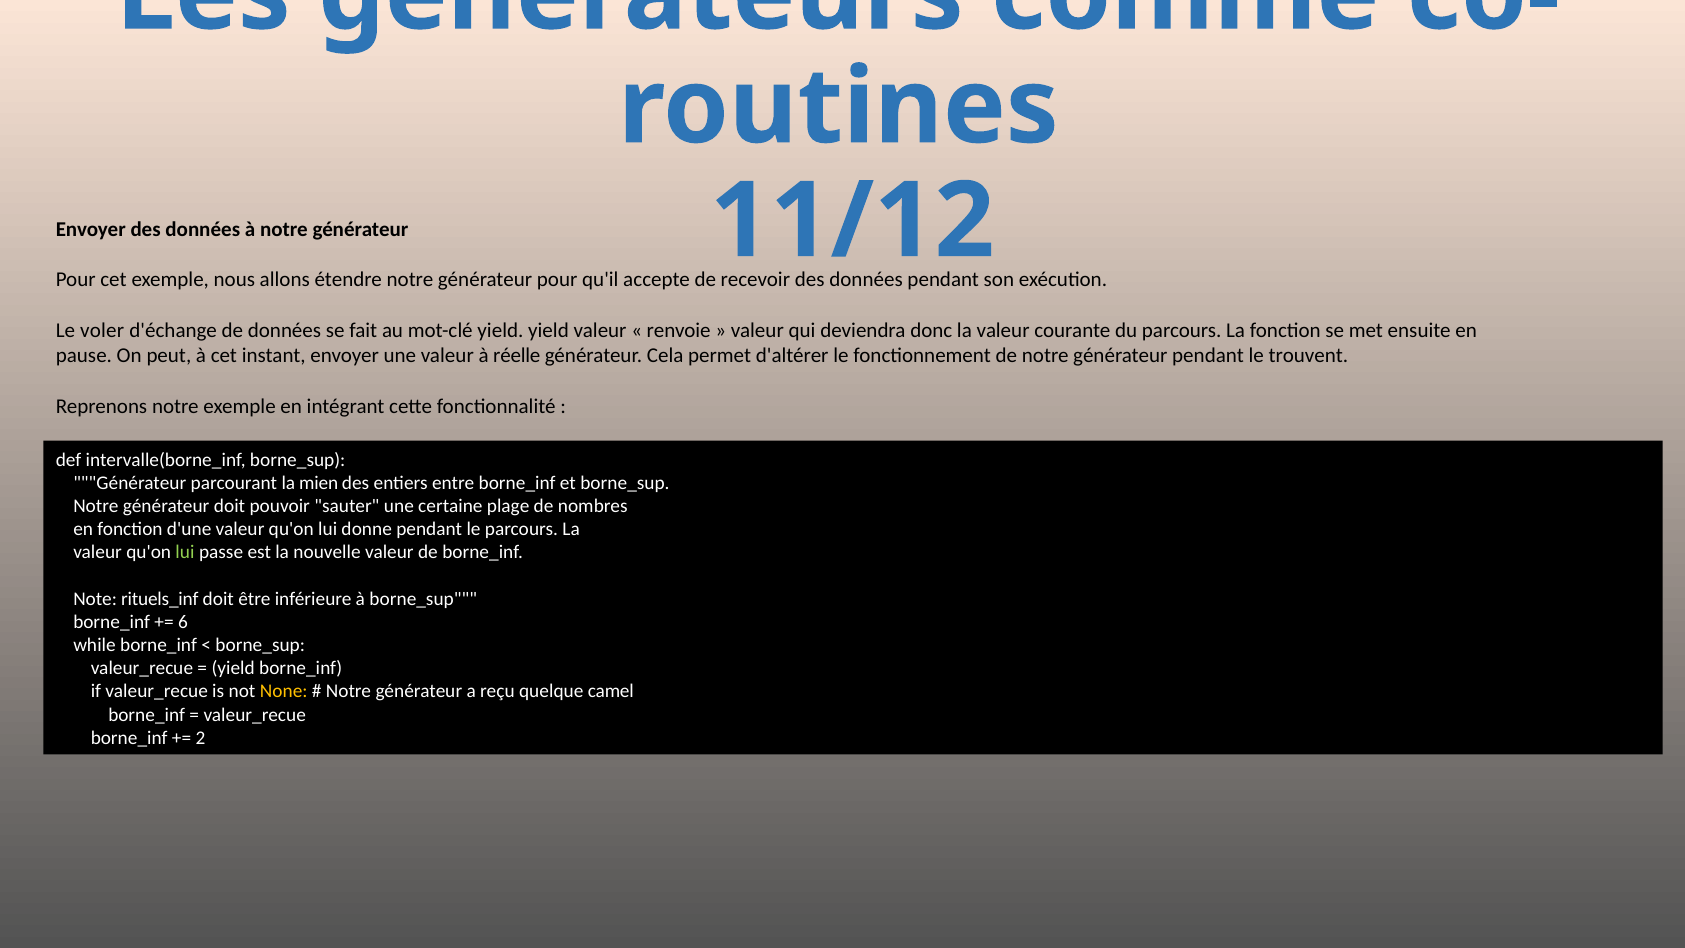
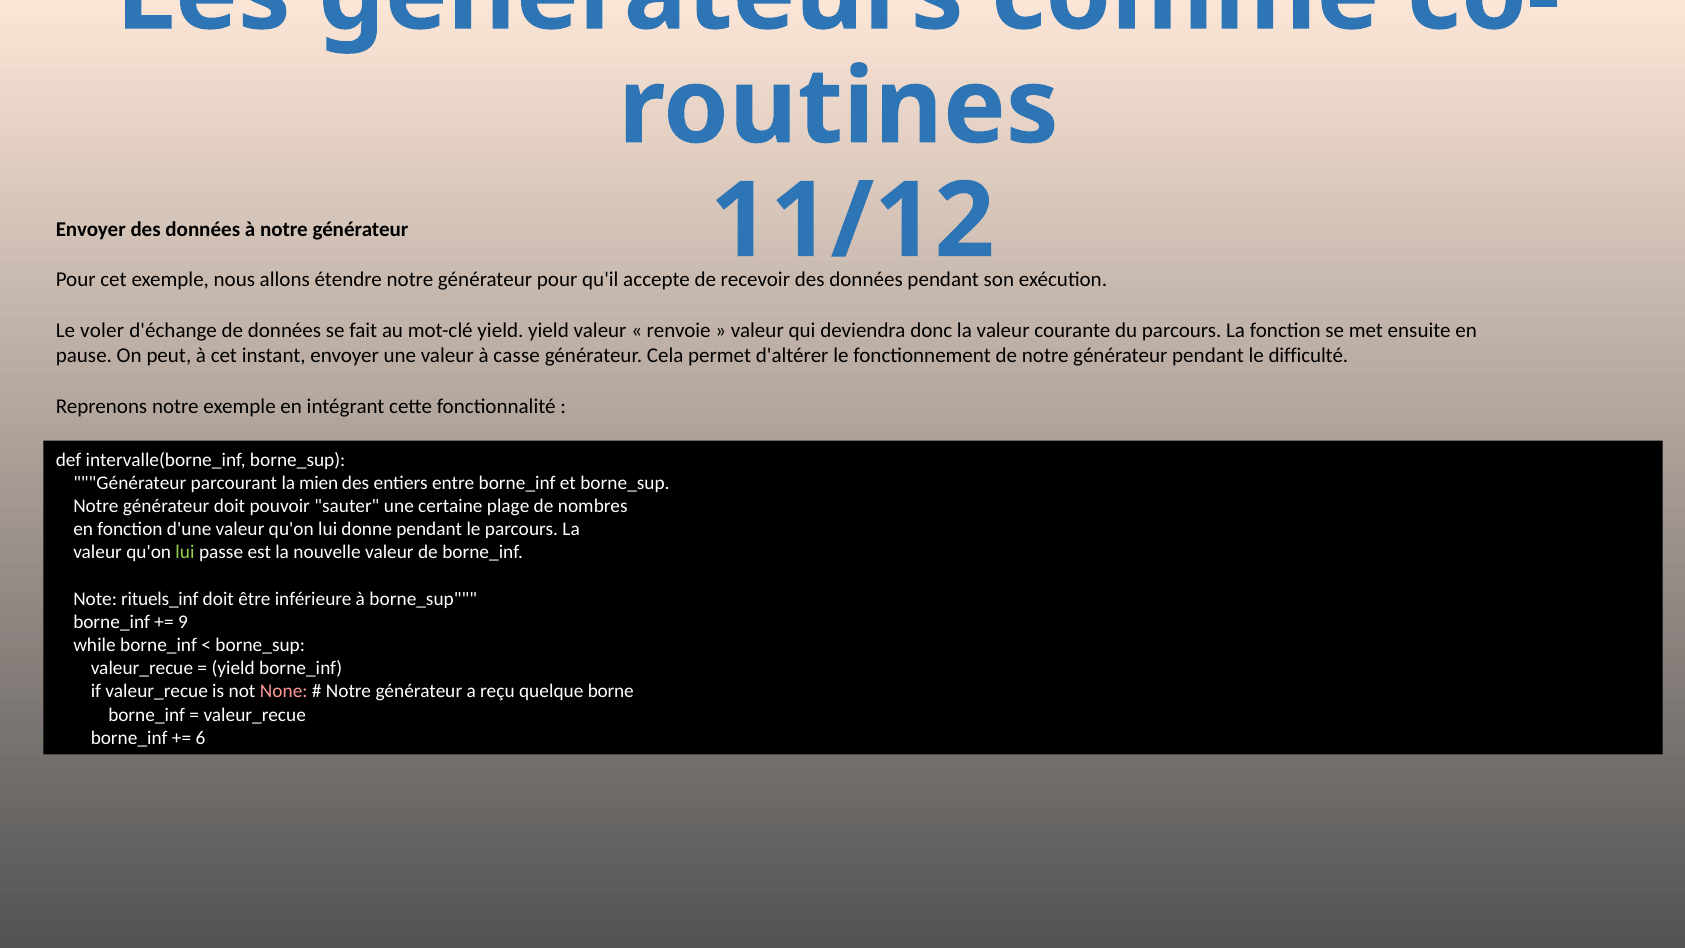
réelle: réelle -> casse
trouvent: trouvent -> difficulté
6: 6 -> 9
None colour: yellow -> pink
camel: camel -> borne
2: 2 -> 6
